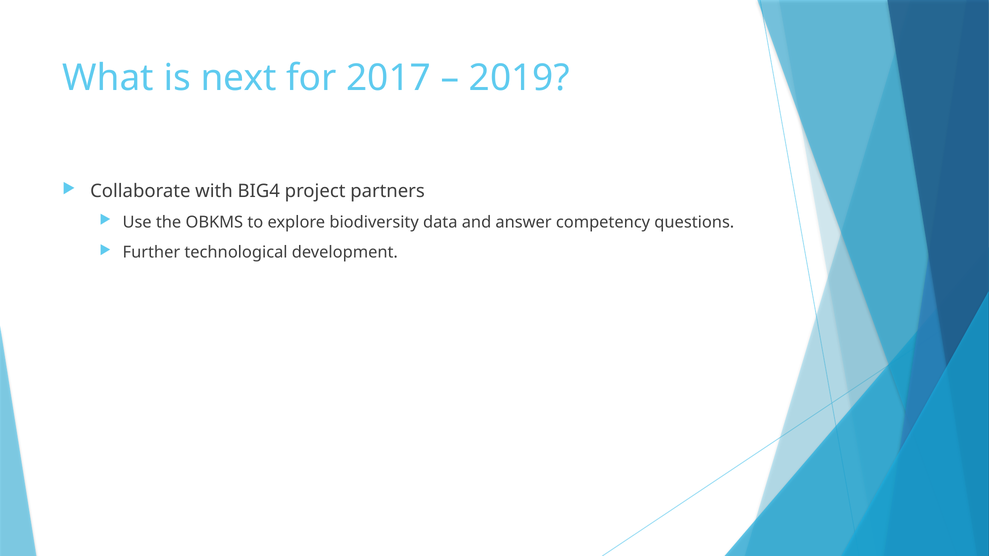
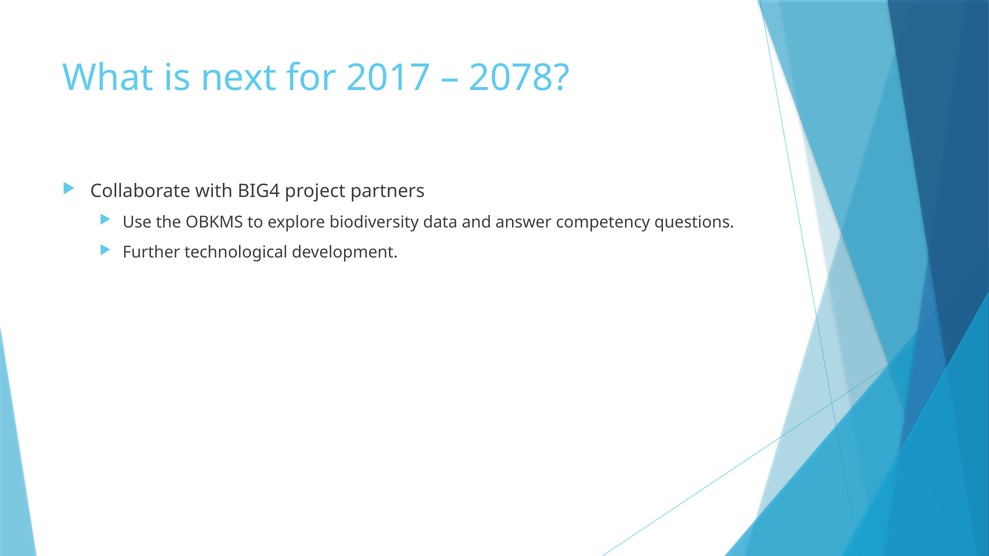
2019: 2019 -> 2078
